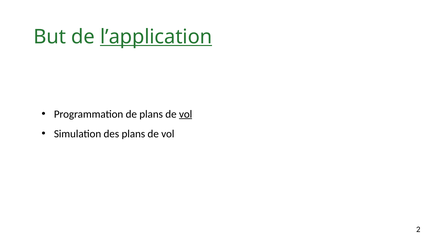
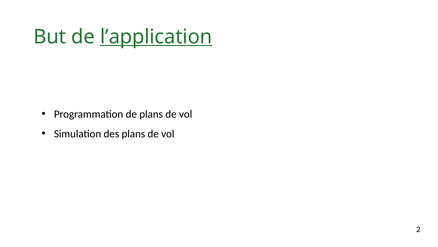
vol at (186, 114) underline: present -> none
